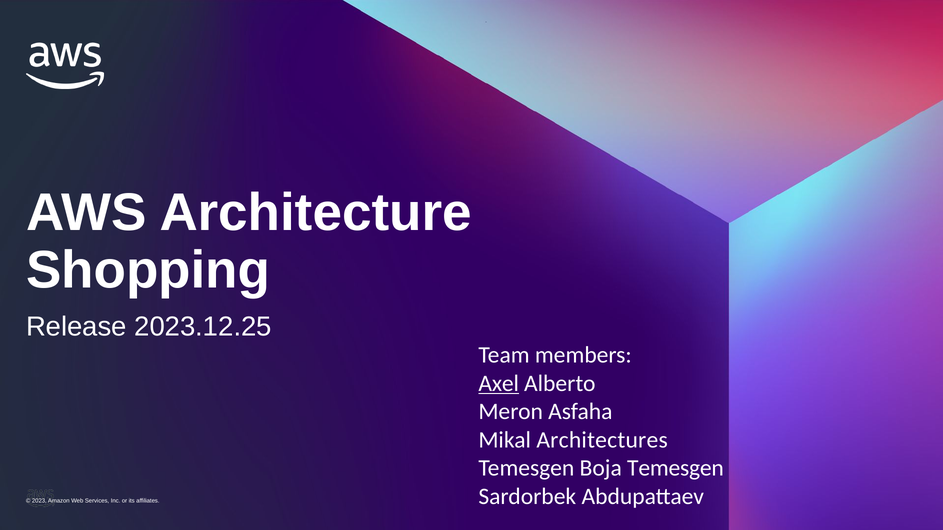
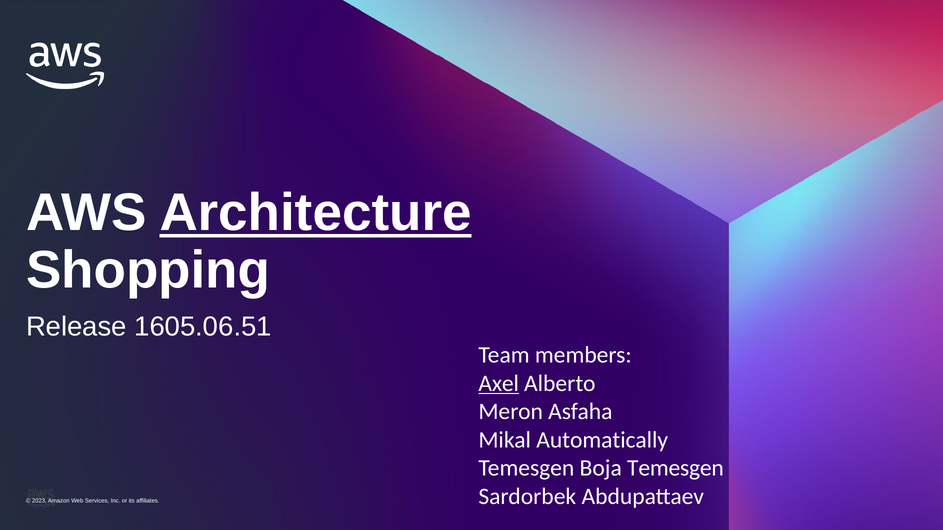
Architecture underline: none -> present
2023.12.25: 2023.12.25 -> 1605.06.51
Architectures: Architectures -> Automatically
